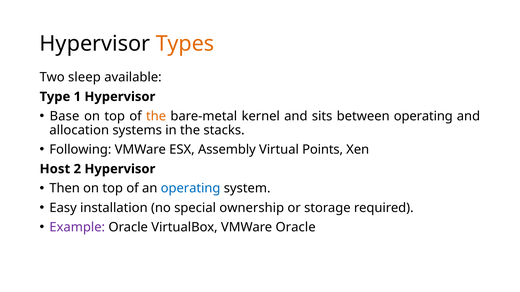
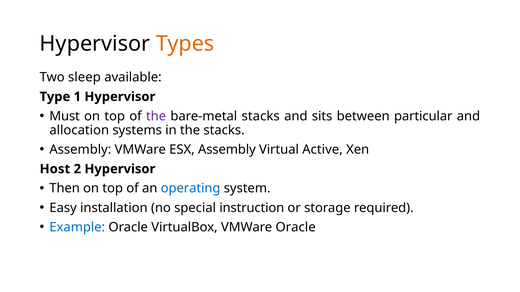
Base: Base -> Must
the at (156, 116) colour: orange -> purple
bare-metal kernel: kernel -> stacks
between operating: operating -> particular
Following at (80, 150): Following -> Assembly
Points: Points -> Active
ownership: ownership -> instruction
Example colour: purple -> blue
